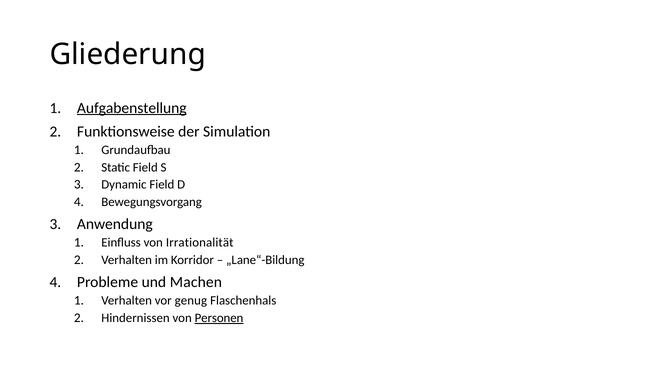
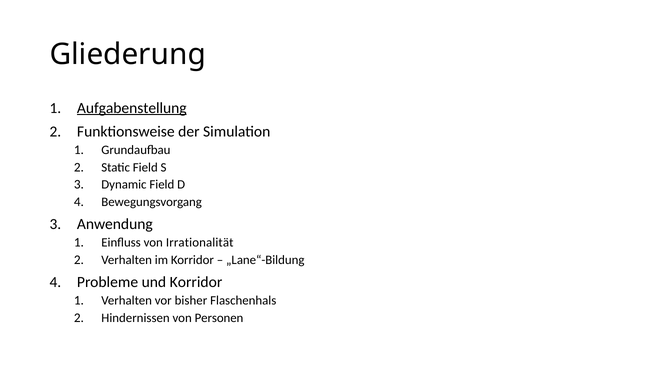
und Machen: Machen -> Korridor
genug: genug -> bisher
Personen underline: present -> none
